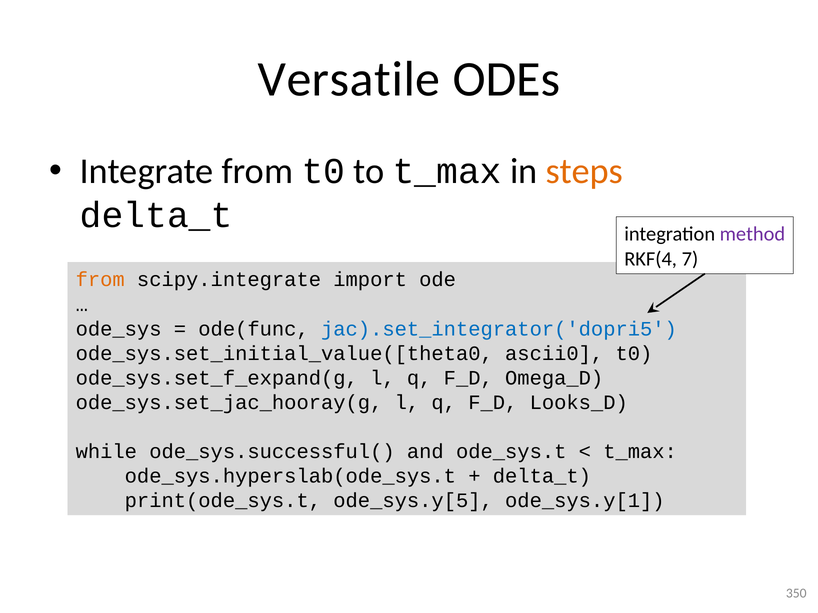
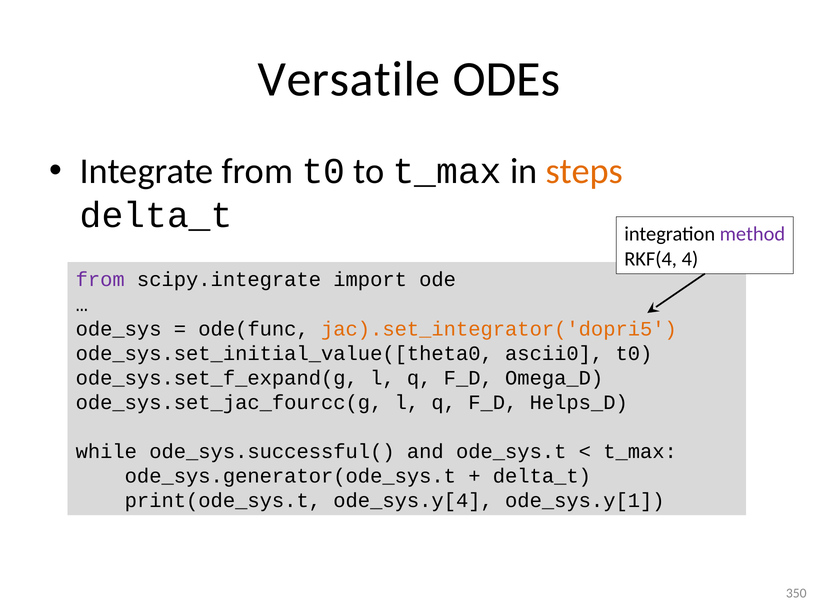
7: 7 -> 4
from at (100, 280) colour: orange -> purple
jac).set_integrator('dopri5 colour: blue -> orange
ode_sys.set_jac_hooray(g: ode_sys.set_jac_hooray(g -> ode_sys.set_jac_fourcc(g
Looks_D: Looks_D -> Helps_D
ode_sys.hyperslab(ode_sys.t: ode_sys.hyperslab(ode_sys.t -> ode_sys.generator(ode_sys.t
ode_sys.y[5: ode_sys.y[5 -> ode_sys.y[4
